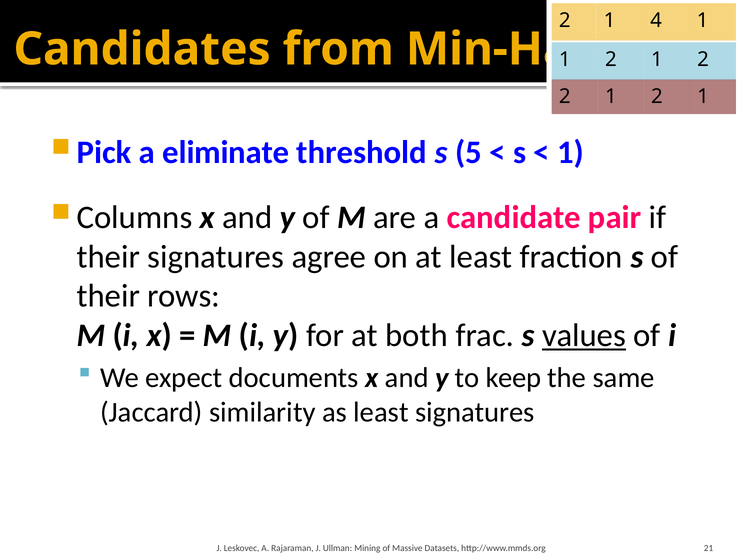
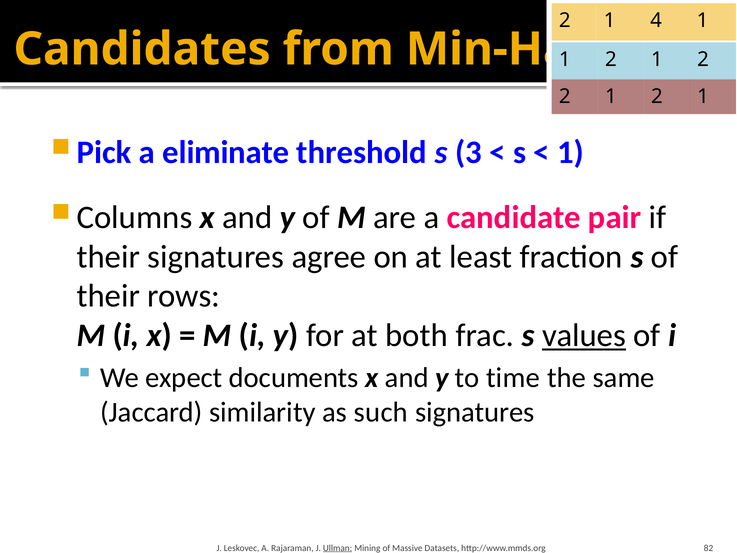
5: 5 -> 3
keep: keep -> time
as least: least -> such
Ullman underline: none -> present
21: 21 -> 82
